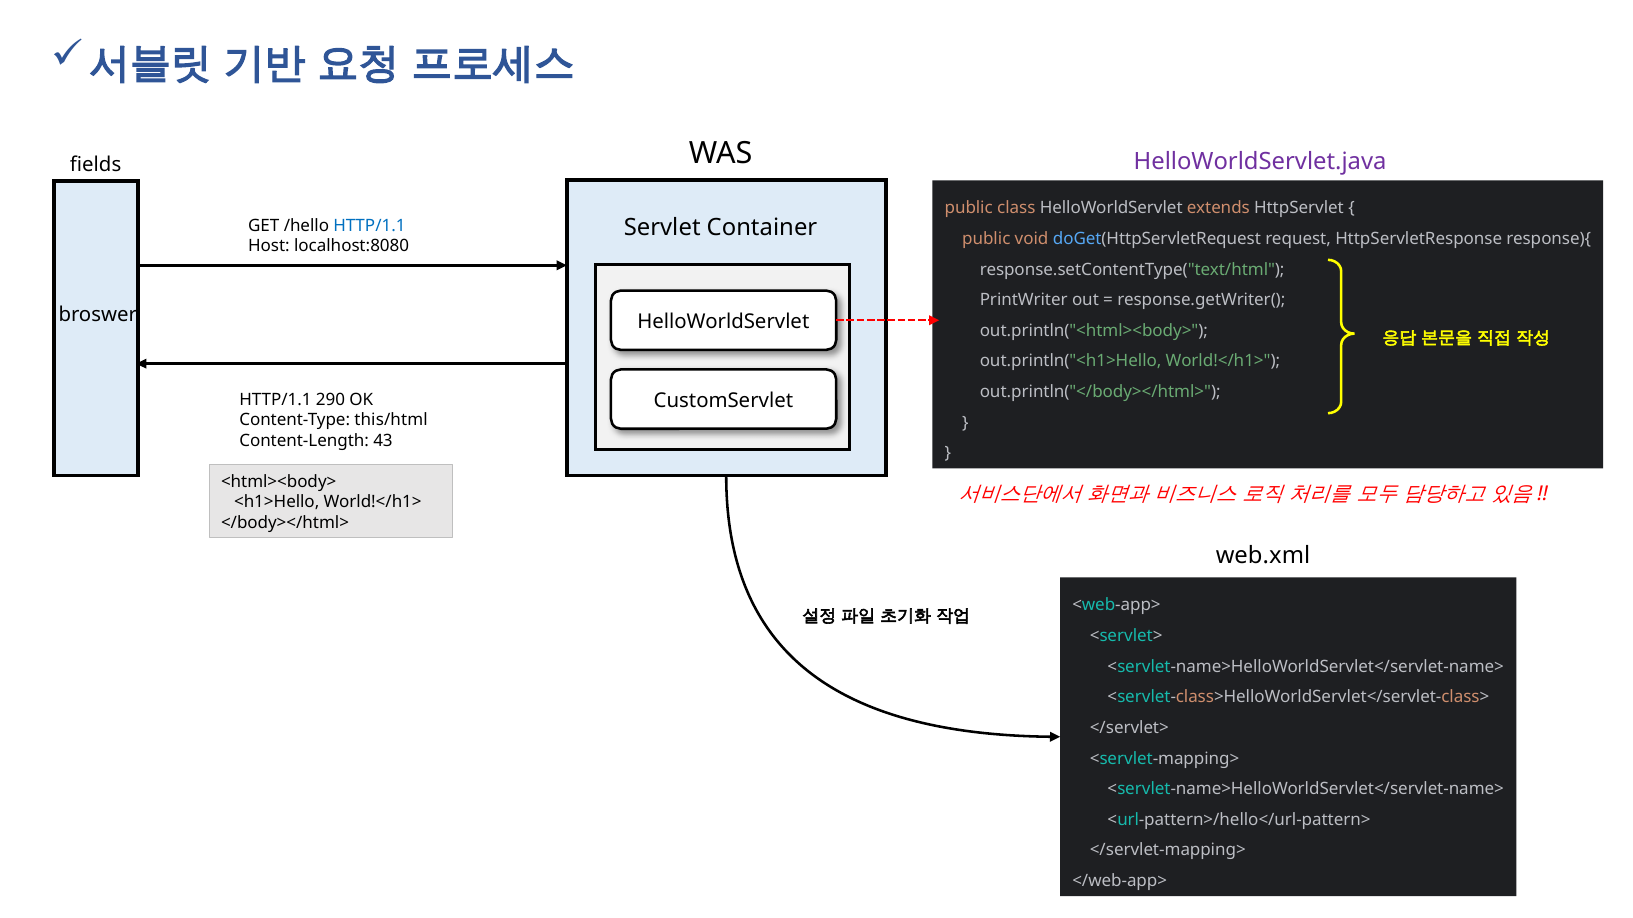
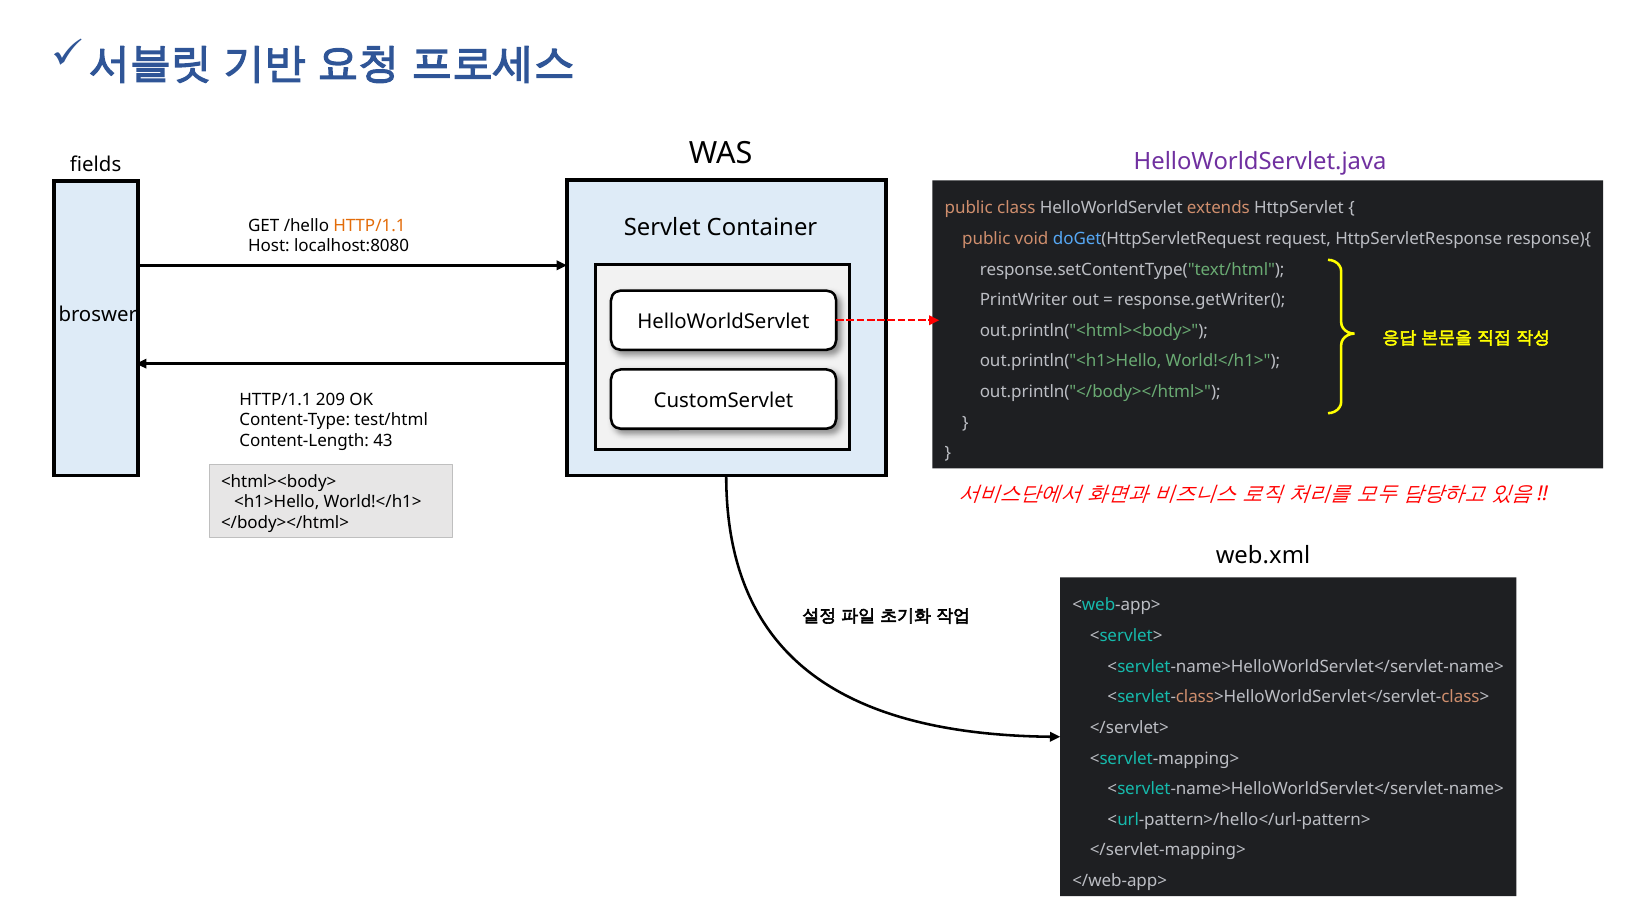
HTTP/1.1 at (370, 226) colour: blue -> orange
290: 290 -> 209
this/html: this/html -> test/html
